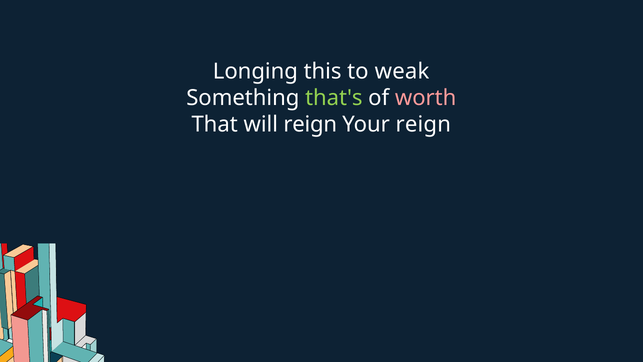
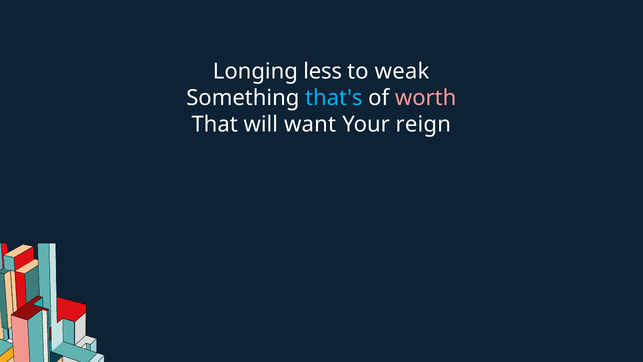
this: this -> less
that's colour: light green -> light blue
will reign: reign -> want
